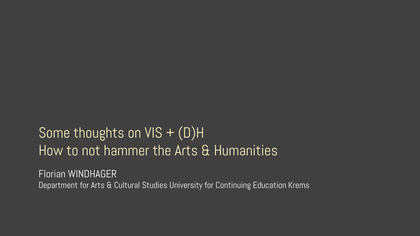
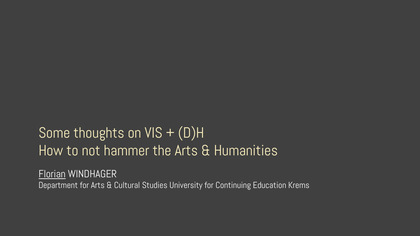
Florian underline: none -> present
